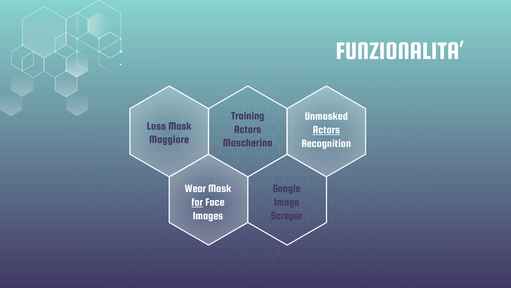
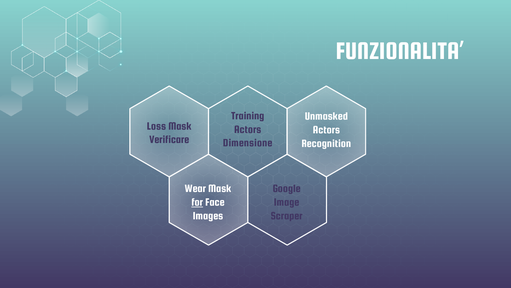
Actors at (326, 130) underline: present -> none
Maggiore: Maggiore -> Verificare
Mascherina: Mascherina -> Dimensione
